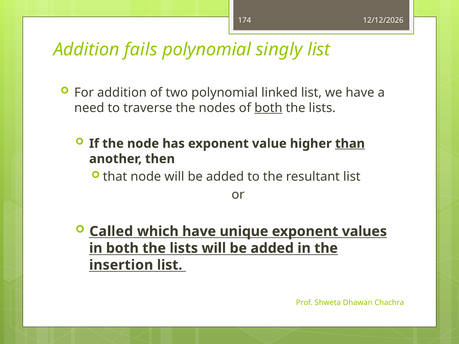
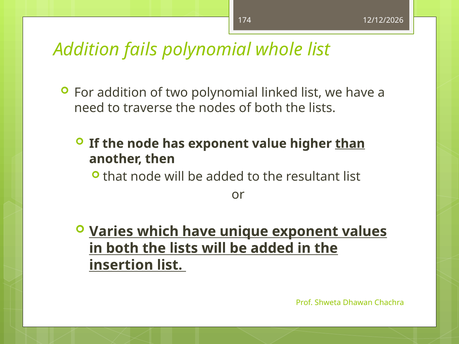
singly: singly -> whole
both at (268, 108) underline: present -> none
Called: Called -> Varies
